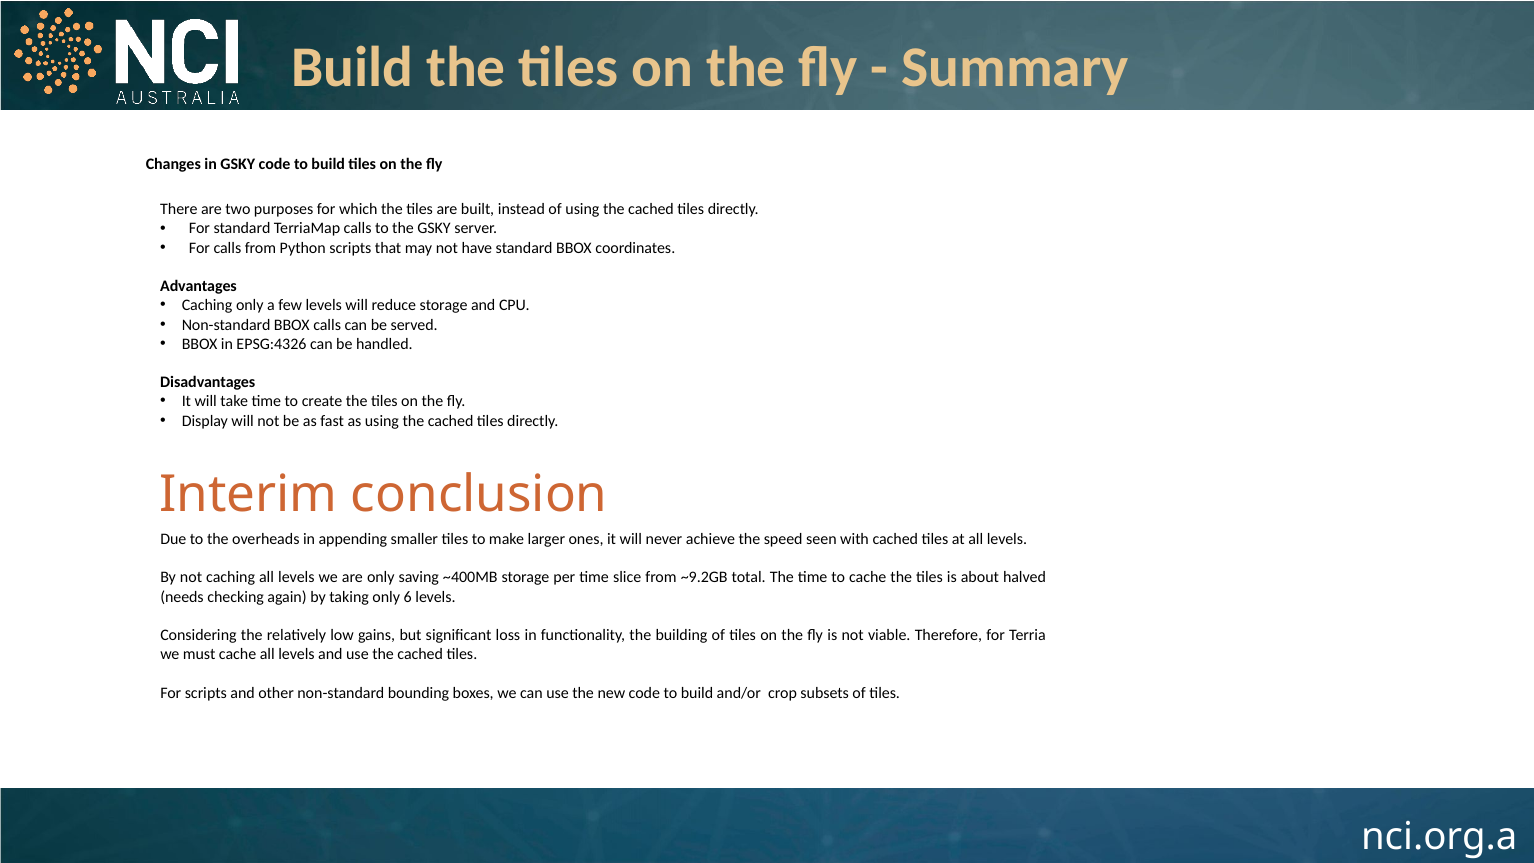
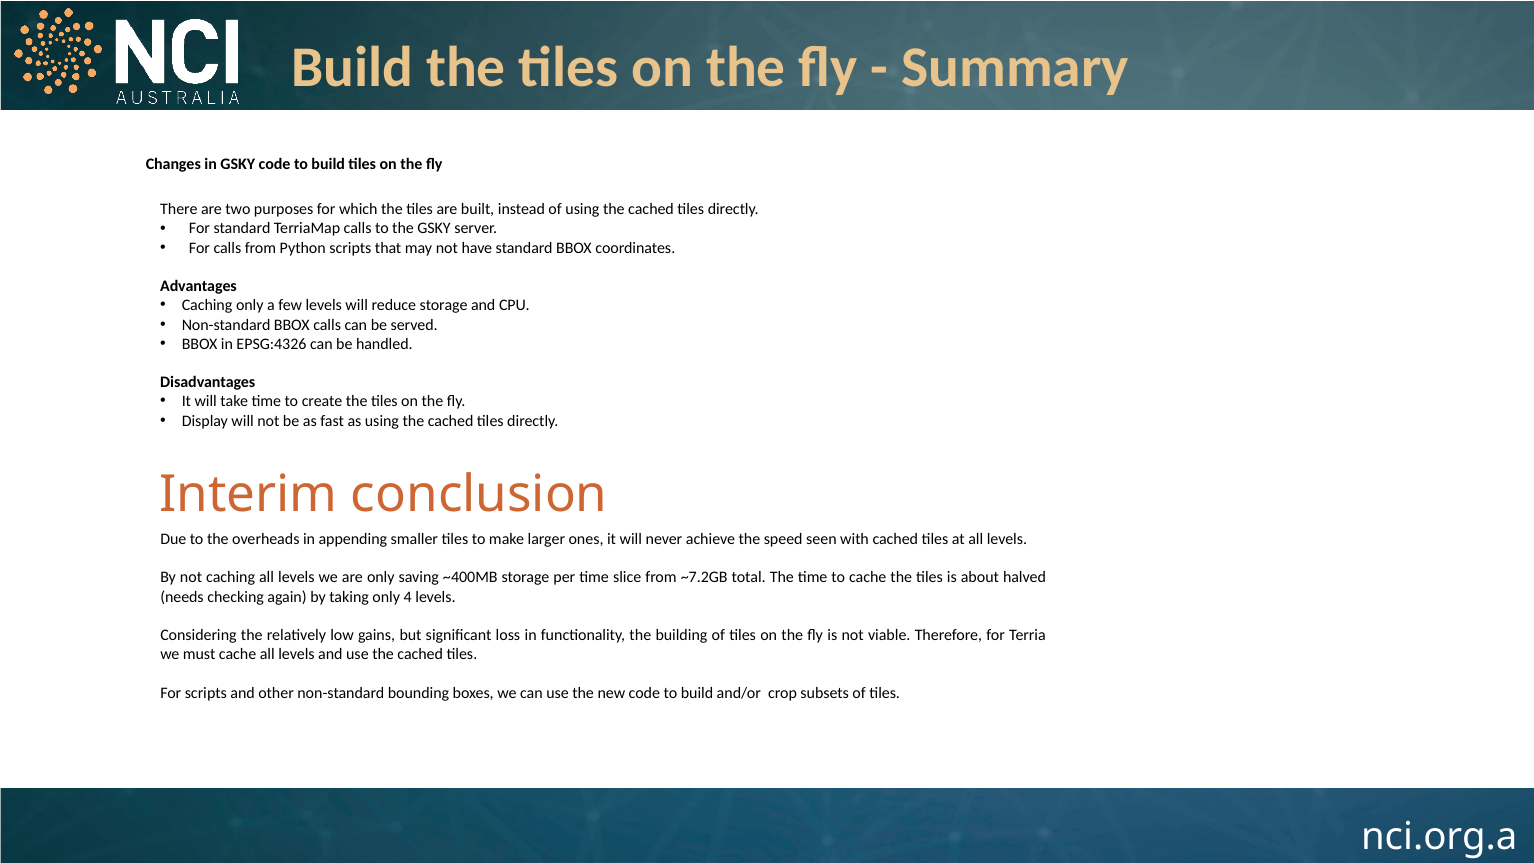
~9.2GB: ~9.2GB -> ~7.2GB
6: 6 -> 4
